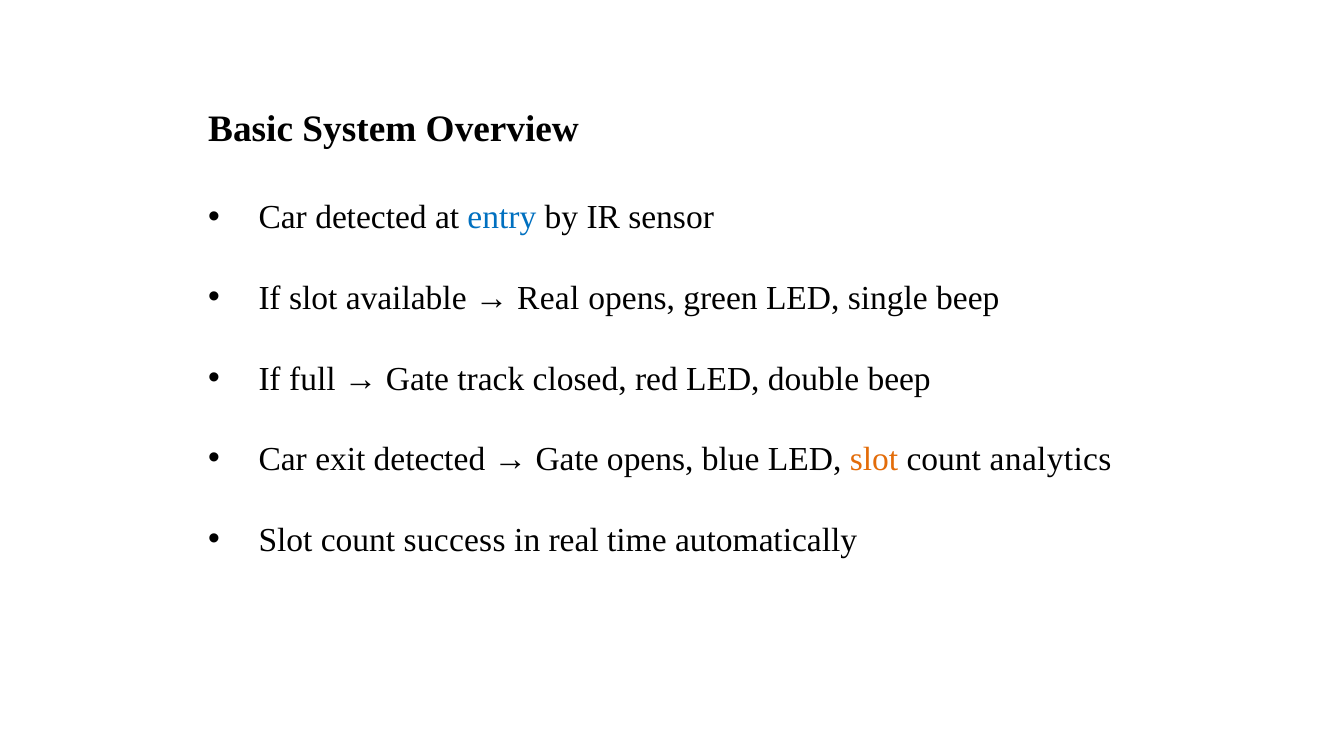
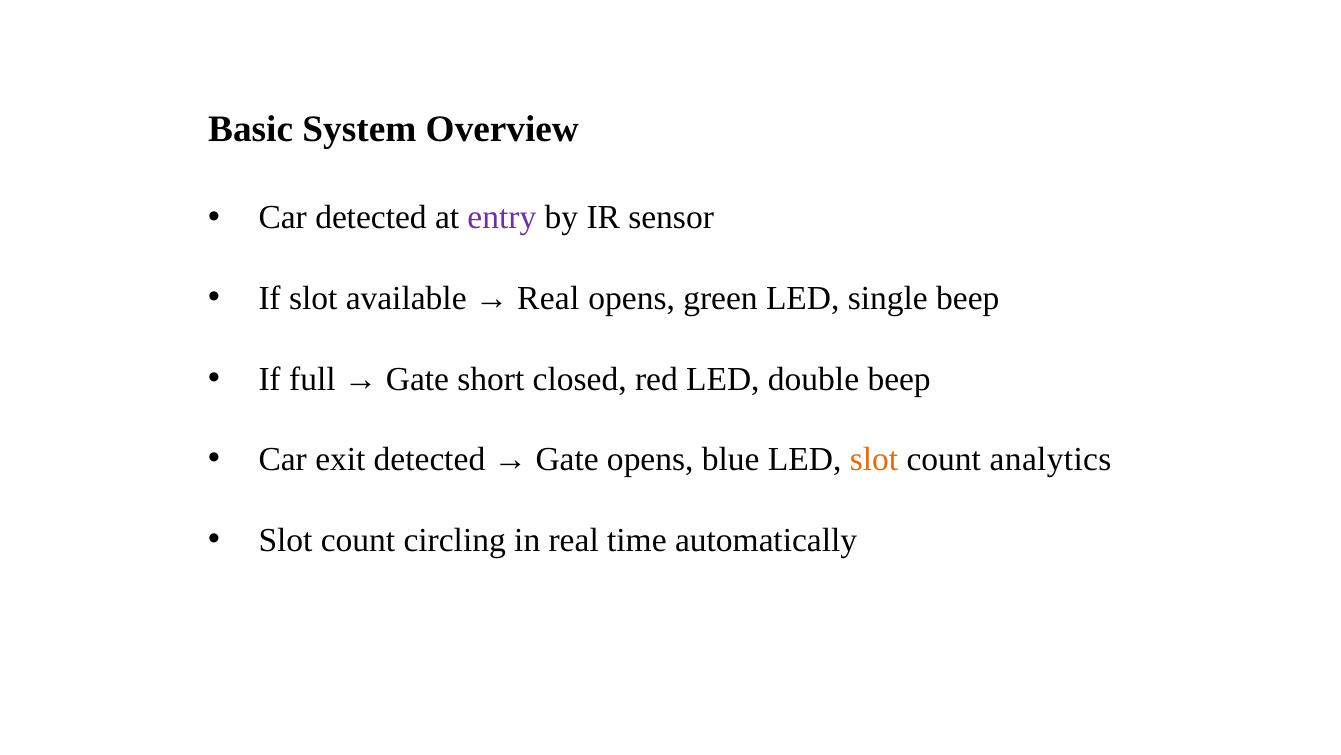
entry colour: blue -> purple
track: track -> short
success: success -> circling
